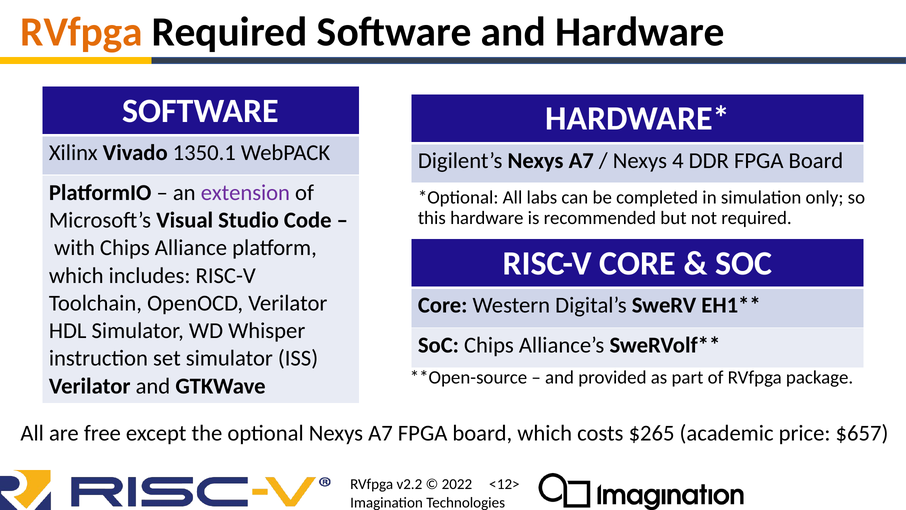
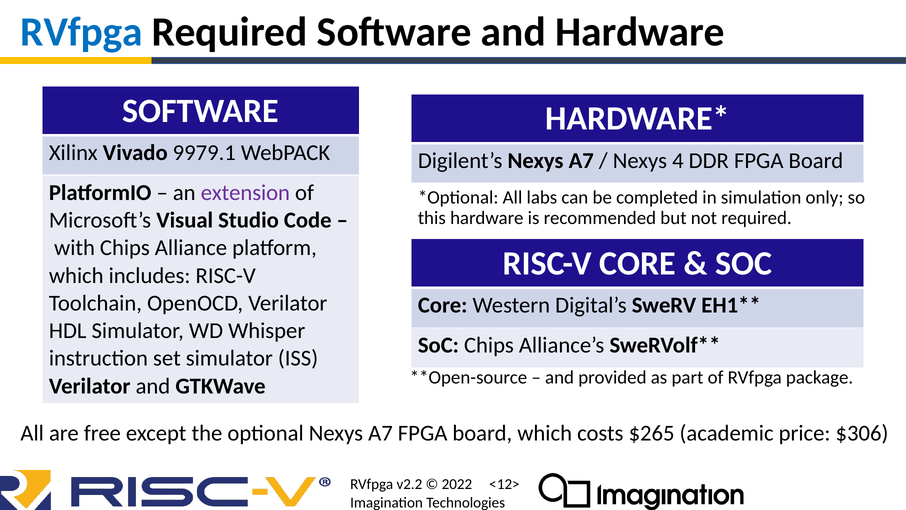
RVfpga at (82, 32) colour: orange -> blue
1350.1: 1350.1 -> 9979.1
$657: $657 -> $306
